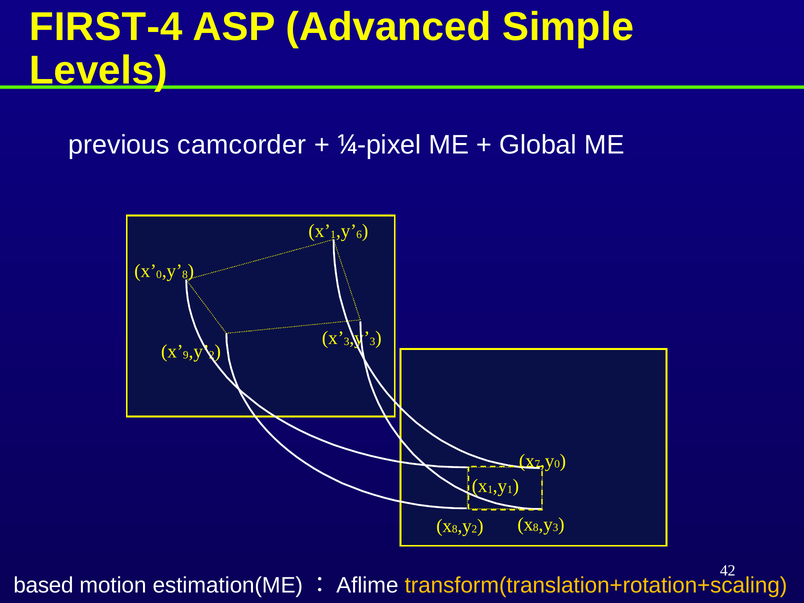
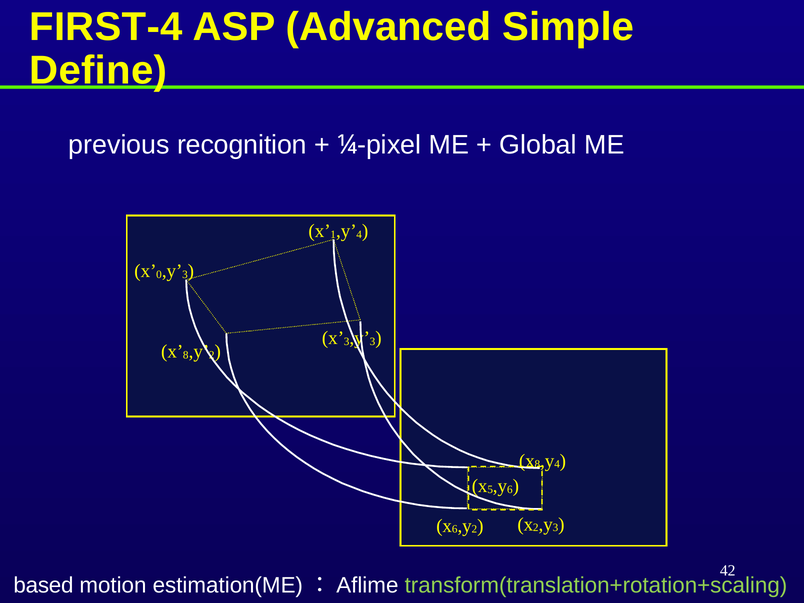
Levels: Levels -> Define
camcorder: camcorder -> recognition
1 ,y 6: 6 -> 4
0 ,y 8: 8 -> 3
9 at (186, 355): 9 -> 8
7 at (537, 464): 7 -> 8
0 at (557, 464): 0 -> 4
1 at (490, 490): 1 -> 5
,y 1: 1 -> 6
8 at (536, 528): 8 -> 2
8 at (455, 529): 8 -> 6
transform(translation+rotation+scaling colour: yellow -> light green
